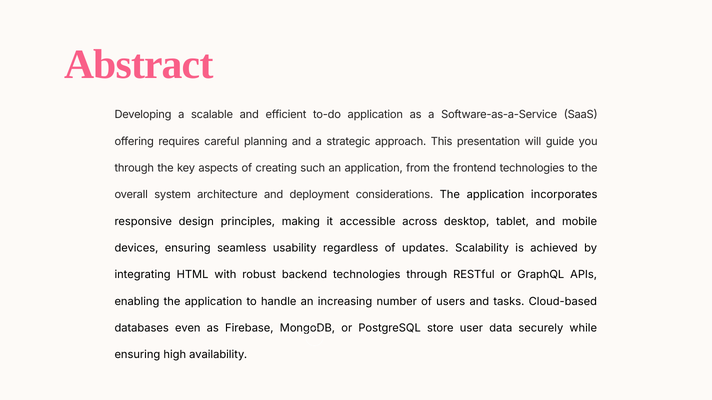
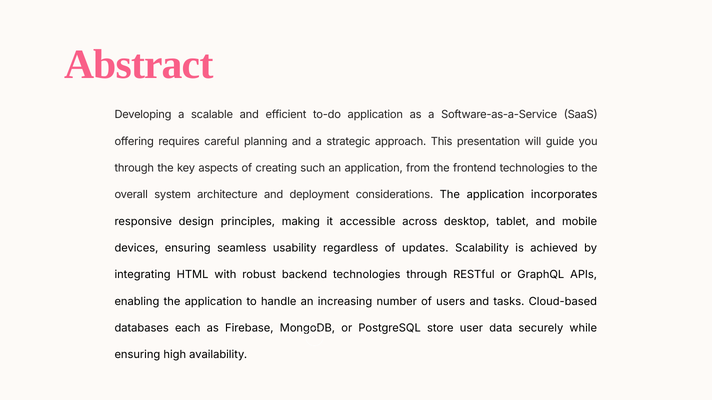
even: even -> each
